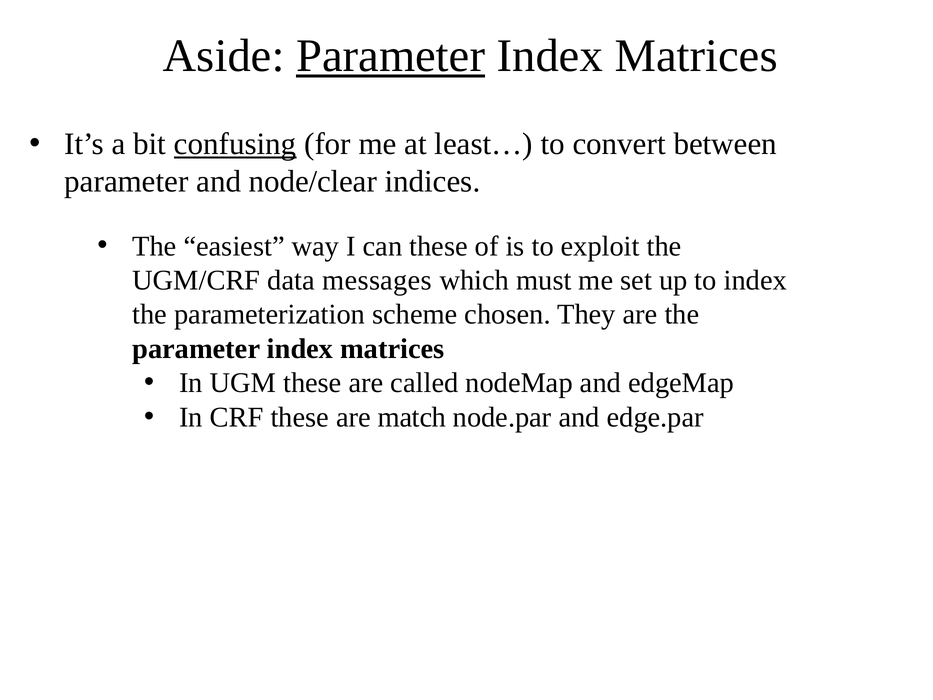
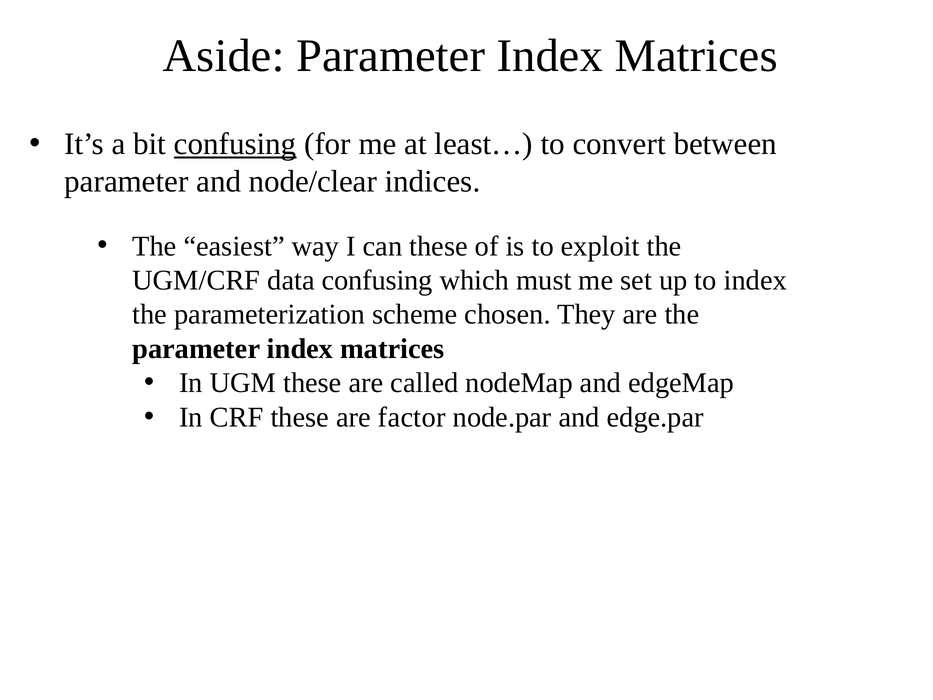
Parameter at (391, 56) underline: present -> none
data messages: messages -> confusing
match: match -> factor
